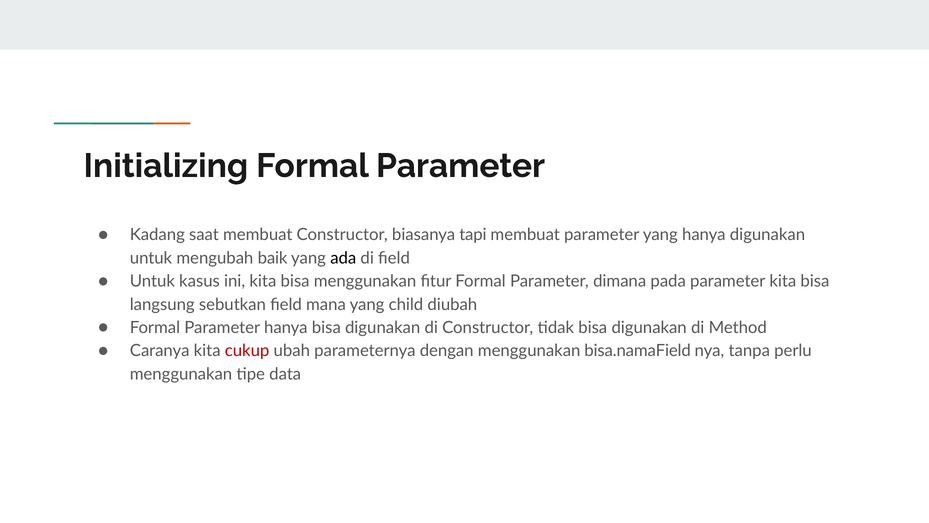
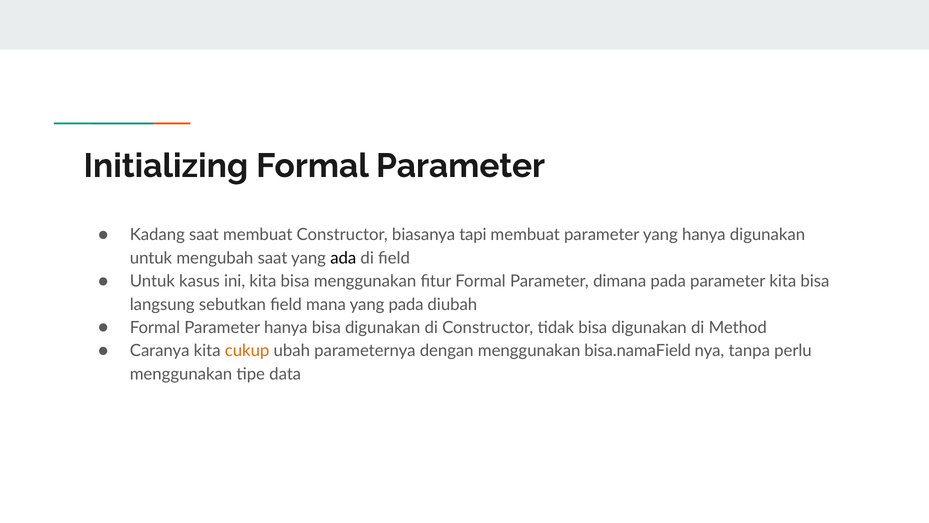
mengubah baik: baik -> saat
yang child: child -> pada
cukup colour: red -> orange
